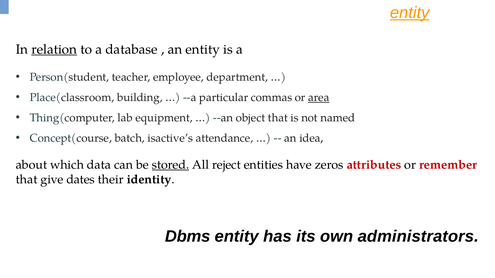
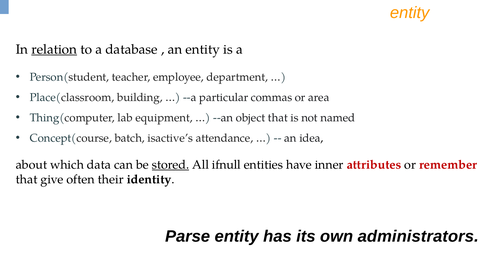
entity at (410, 13) underline: present -> none
area underline: present -> none
reject: reject -> ifnull
zeros: zeros -> inner
dates: dates -> often
Dbms: Dbms -> Parse
